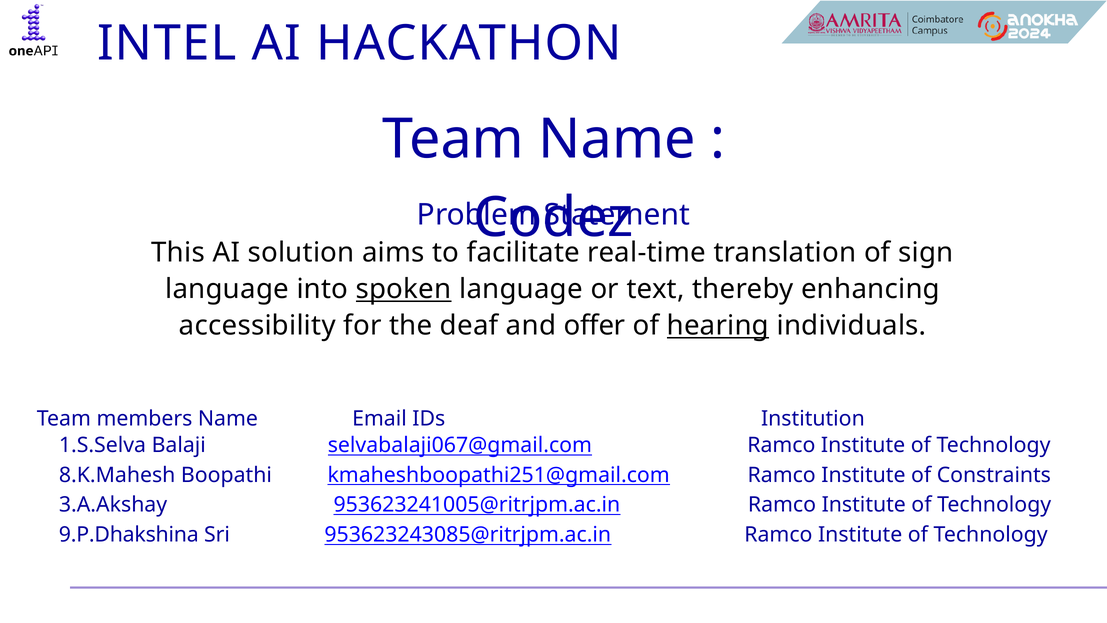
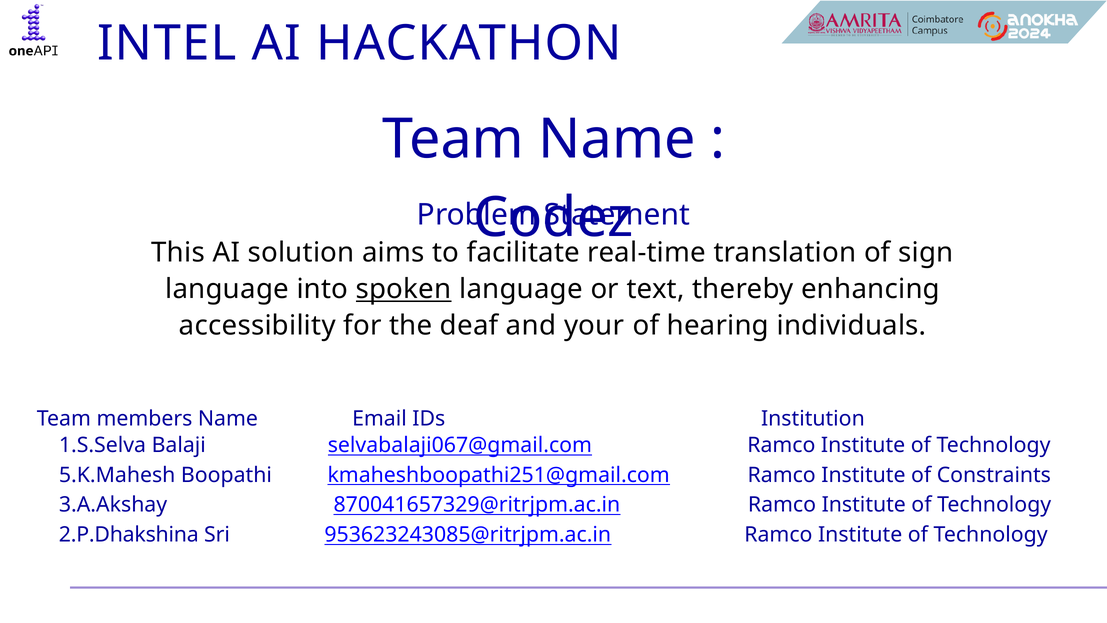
offer: offer -> your
hearing underline: present -> none
8.K.Mahesh: 8.K.Mahesh -> 5.K.Mahesh
953623241005@ritrjpm.ac.in: 953623241005@ritrjpm.ac.in -> 870041657329@ritrjpm.ac.in
9.P.Dhakshina: 9.P.Dhakshina -> 2.P.Dhakshina
